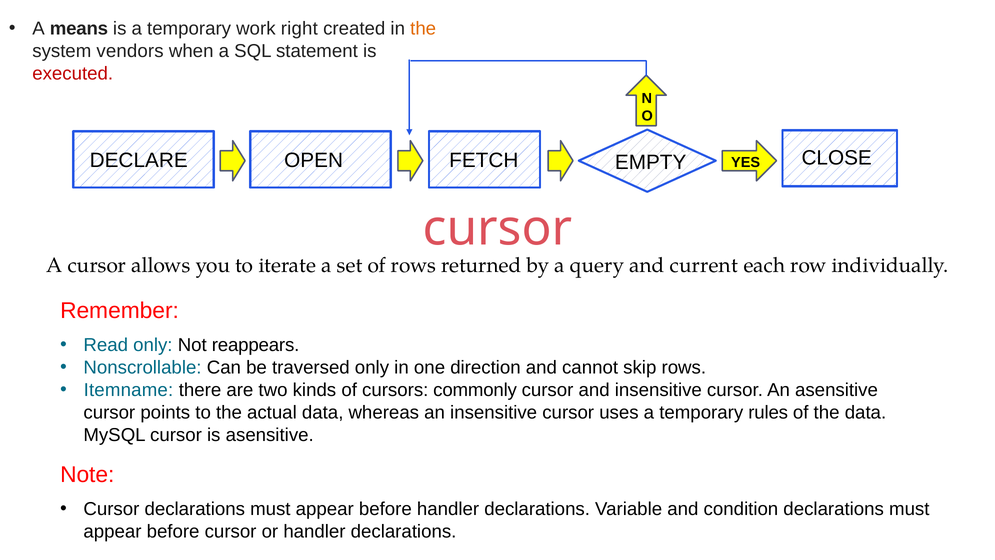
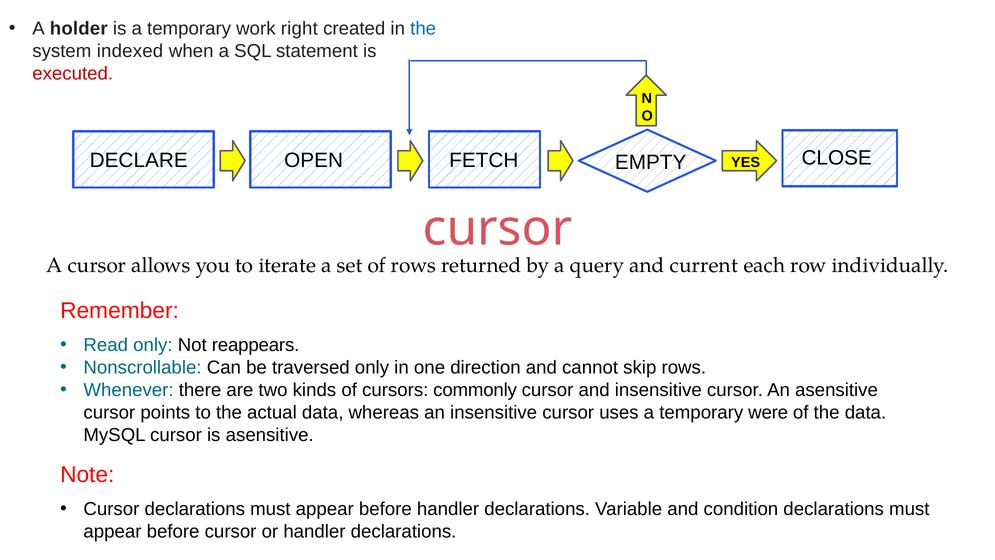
means: means -> holder
the at (423, 29) colour: orange -> blue
vendors: vendors -> indexed
Itemname: Itemname -> Whenever
rules: rules -> were
